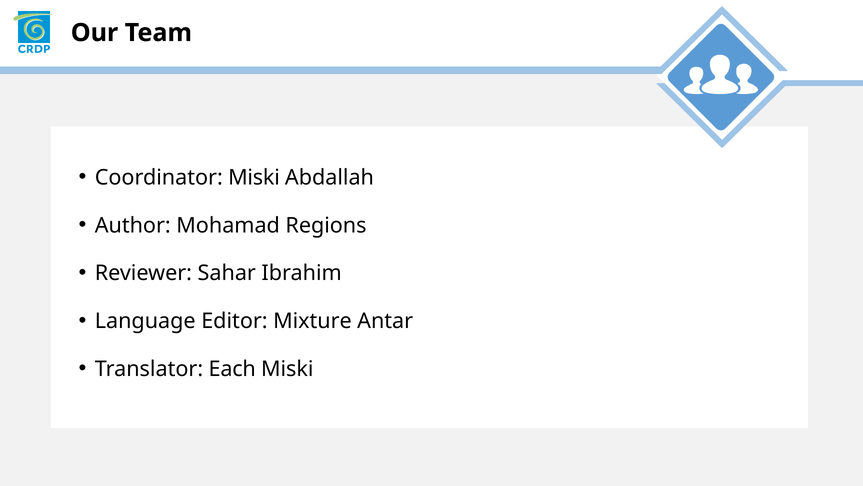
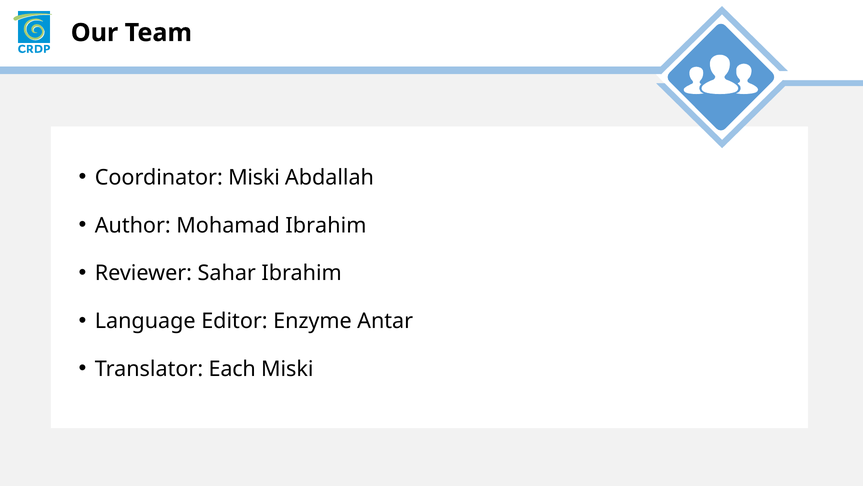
Mohamad Regions: Regions -> Ibrahim
Mixture: Mixture -> Enzyme
